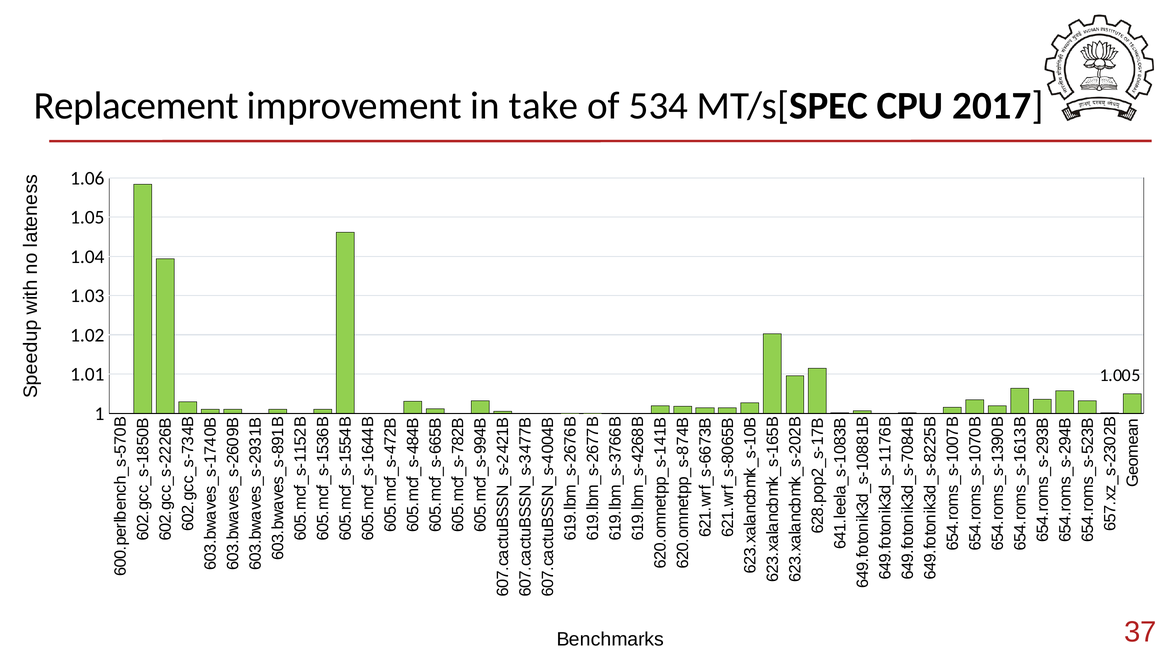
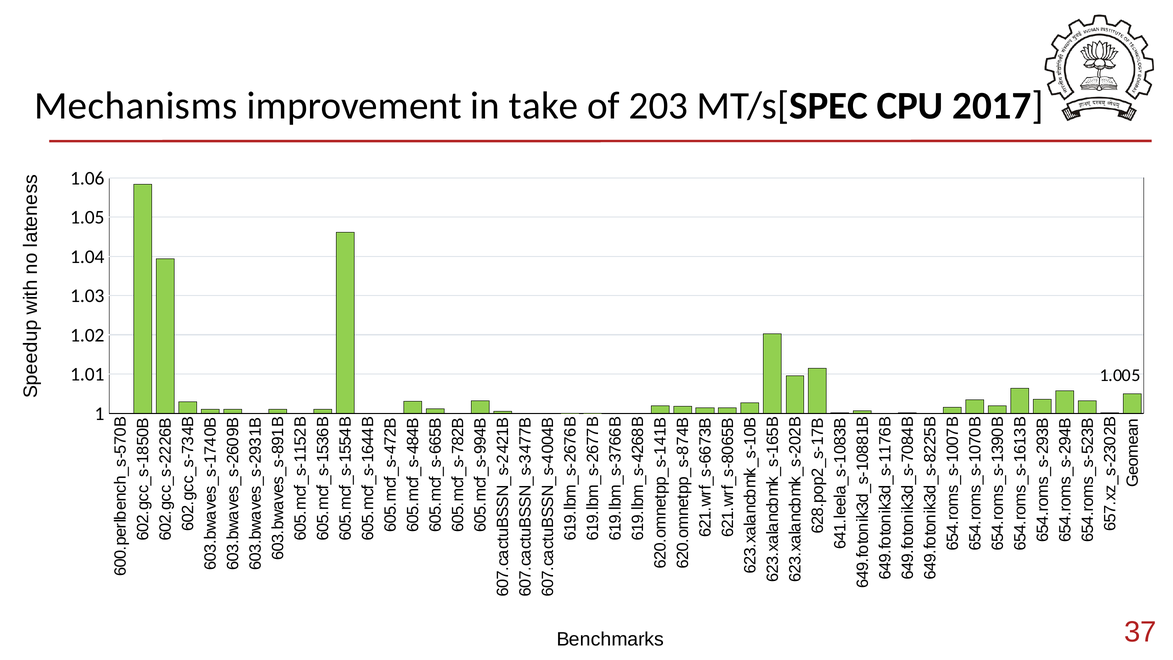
Replacement: Replacement -> Mechanisms
534: 534 -> 203
